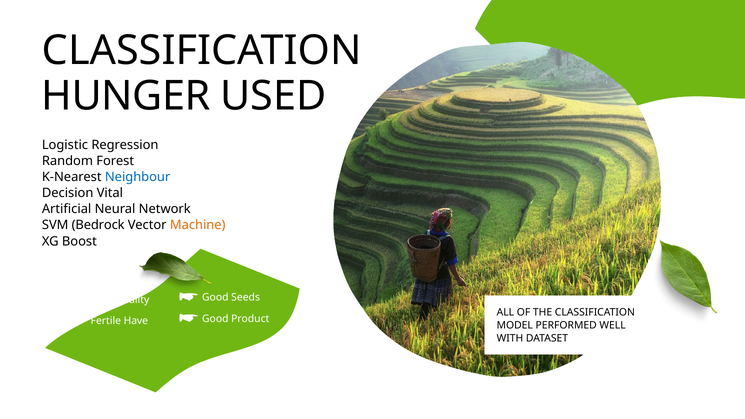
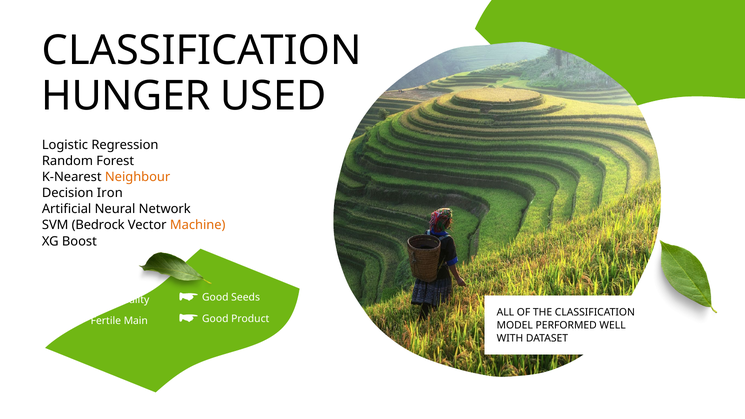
Neighbour colour: blue -> orange
Vital: Vital -> Iron
Have: Have -> Main
